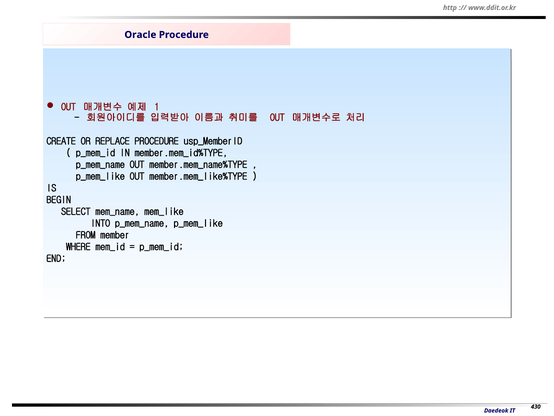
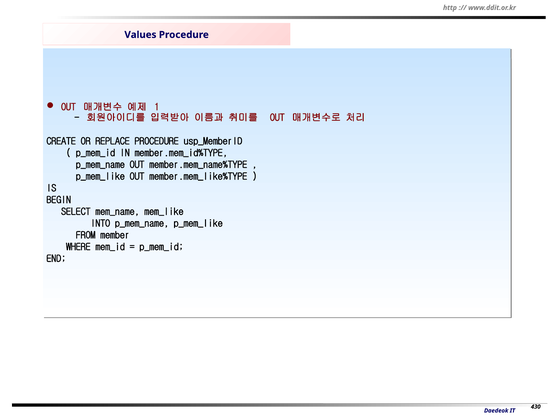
Oracle: Oracle -> Values
